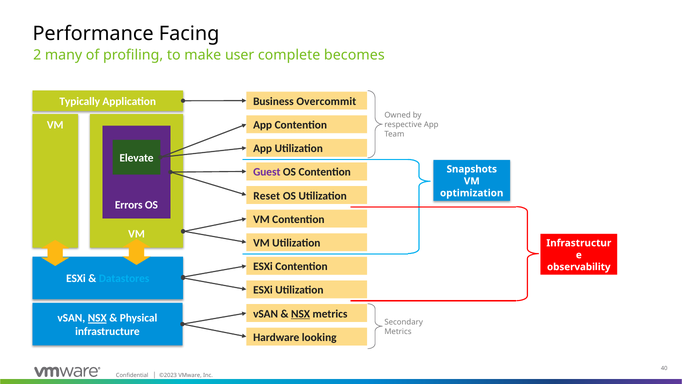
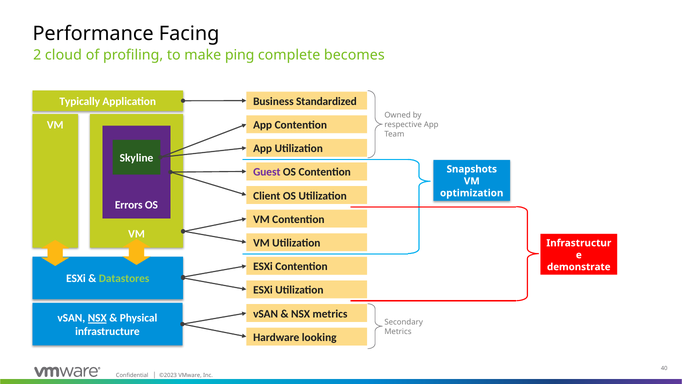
many: many -> cloud
user: user -> ping
Overcommit: Overcommit -> Standardized
Elevate: Elevate -> Skyline
Reset: Reset -> Client
observability: observability -> demonstrate
Datastores colour: light blue -> light green
NSX at (301, 314) underline: present -> none
